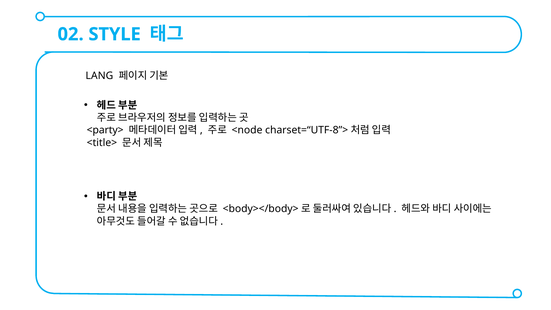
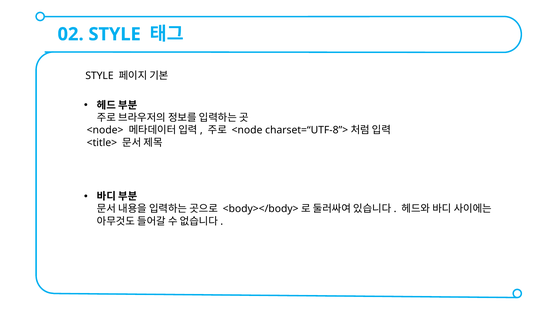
LANG at (99, 76): LANG -> STYLE
<party>: <party> -> <node>
